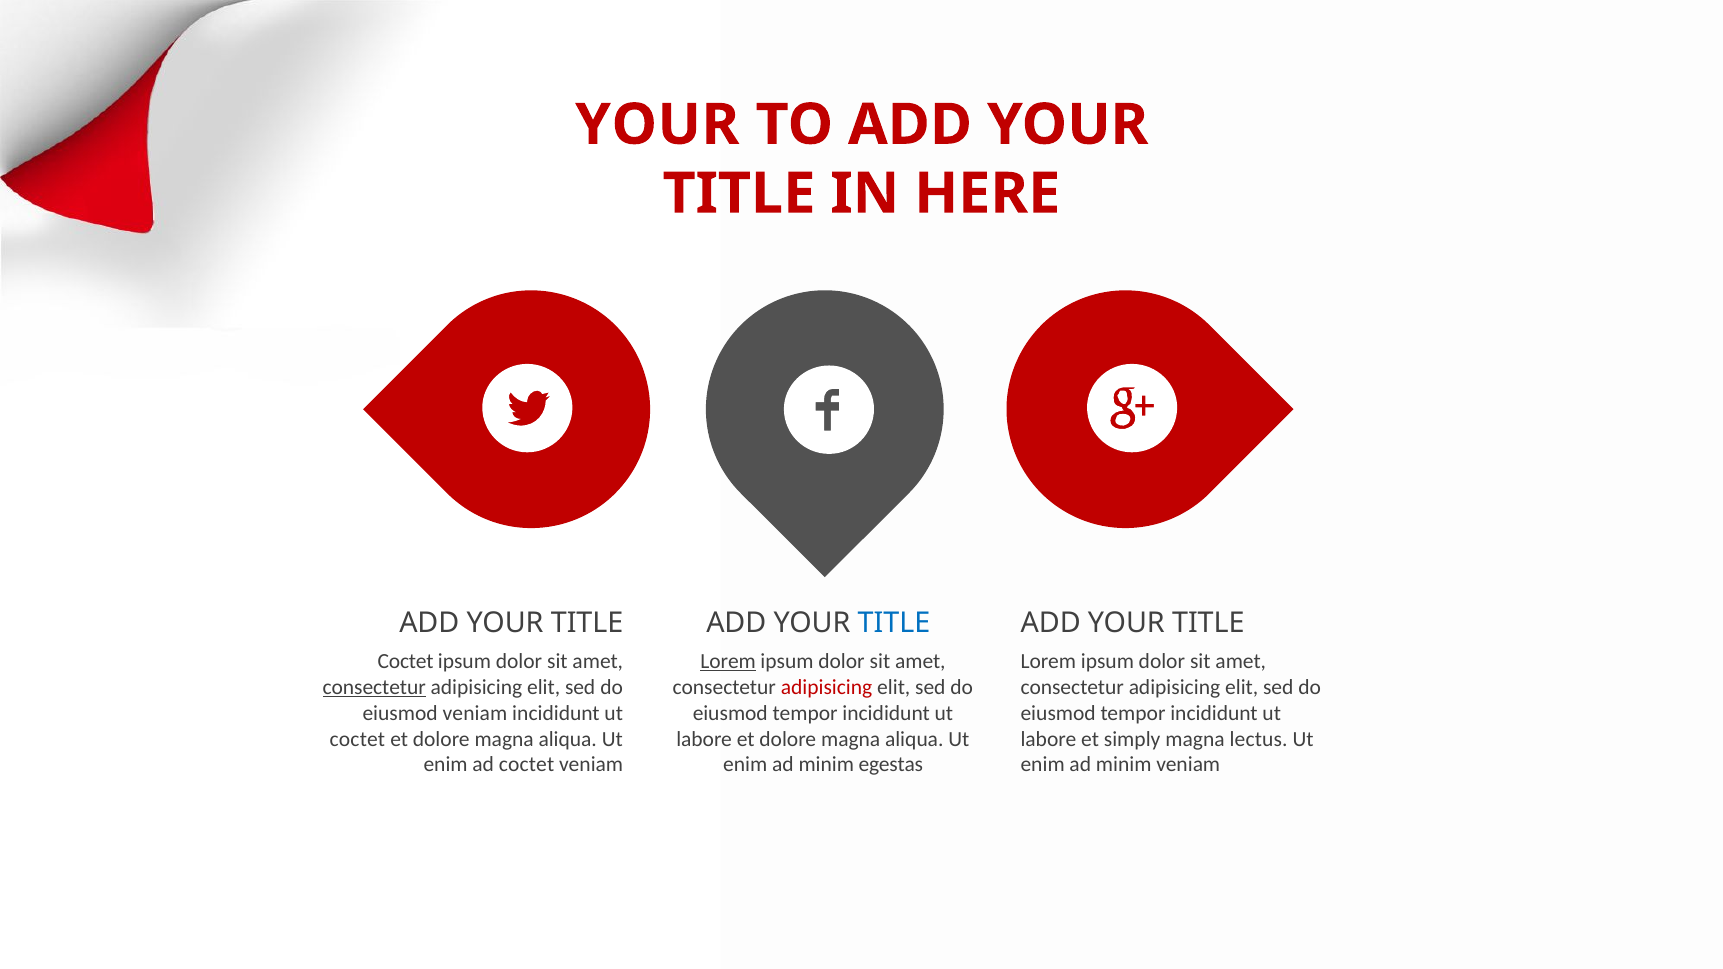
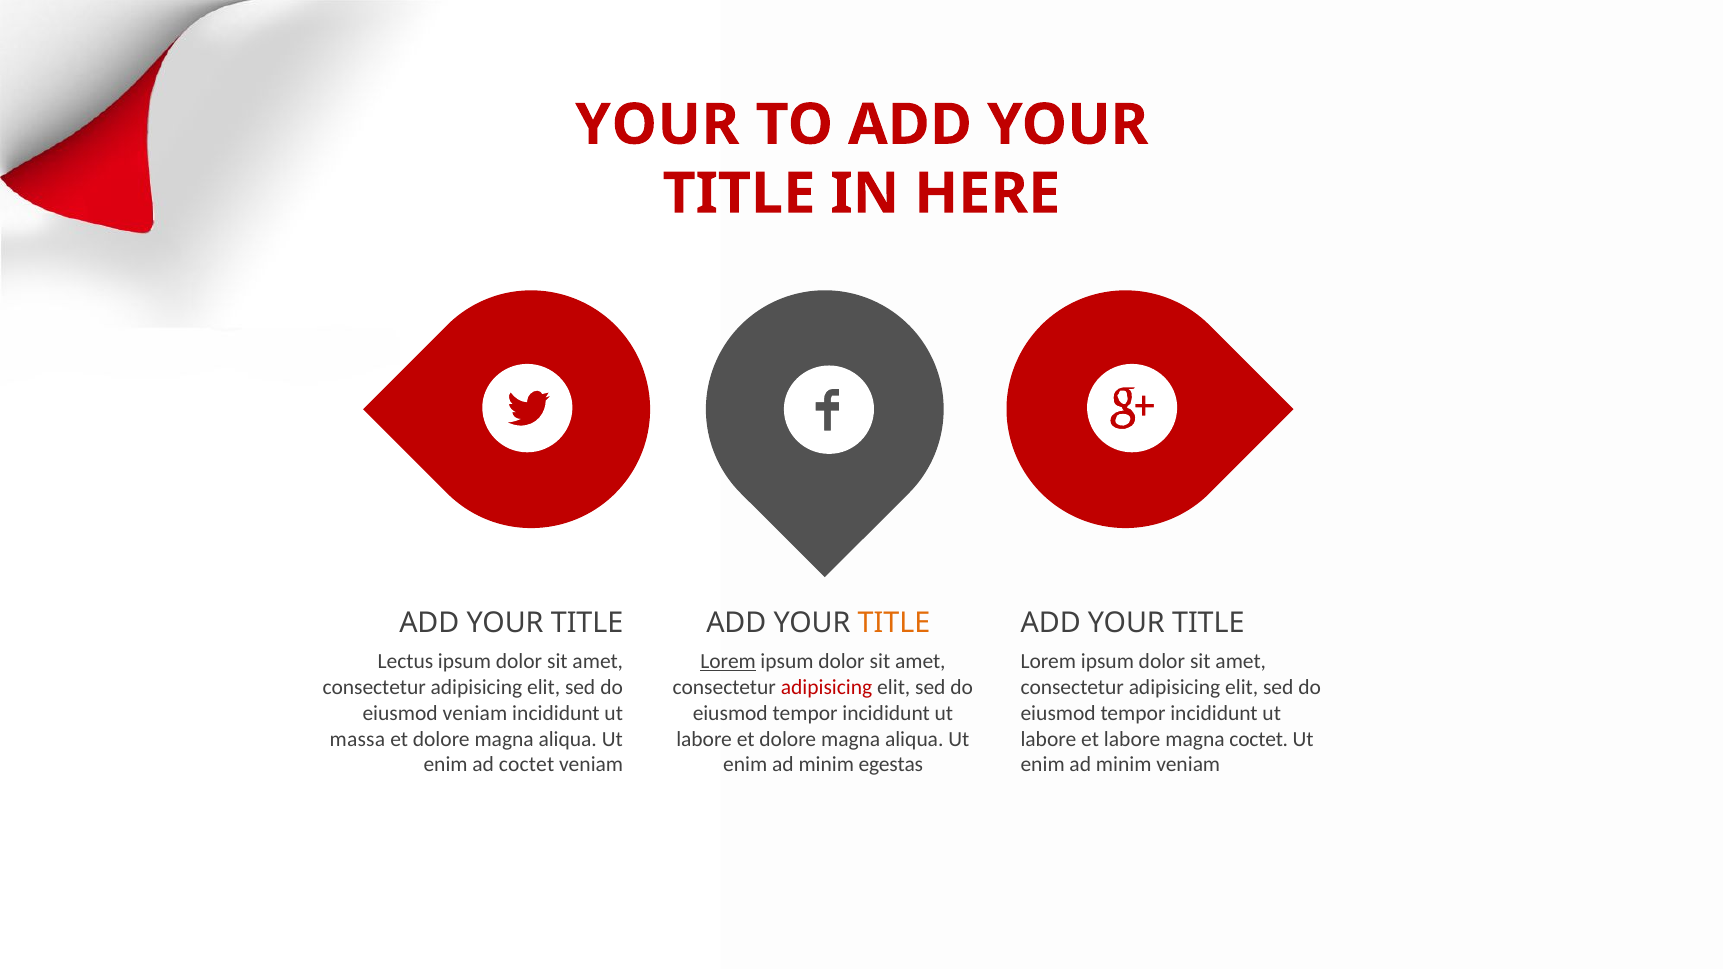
TITLE at (894, 623) colour: blue -> orange
Coctet at (406, 662): Coctet -> Lectus
consectetur at (374, 687) underline: present -> none
coctet at (357, 739): coctet -> massa
et simply: simply -> labore
magna lectus: lectus -> coctet
